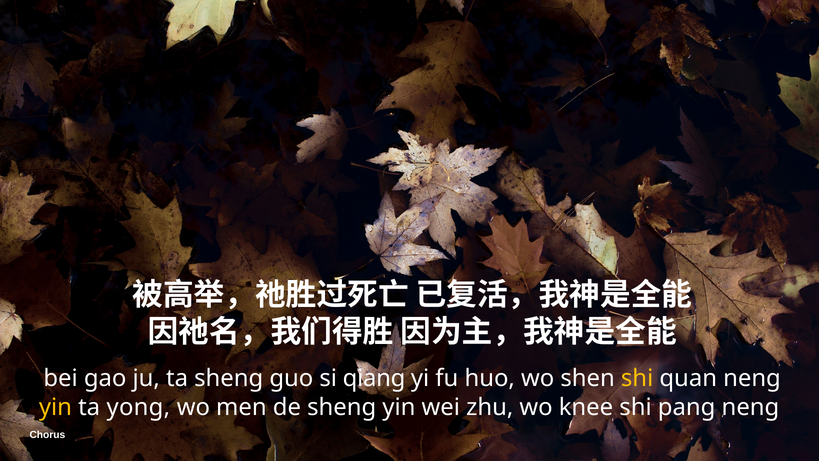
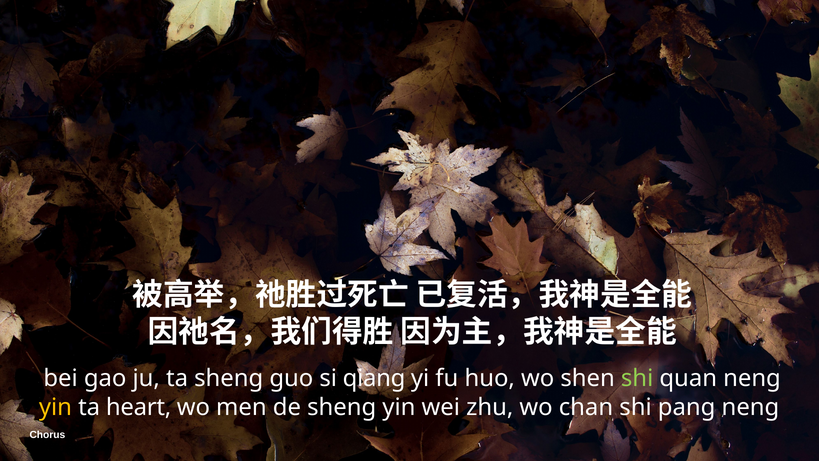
shi at (637, 378) colour: yellow -> light green
yong: yong -> heart
knee: knee -> chan
